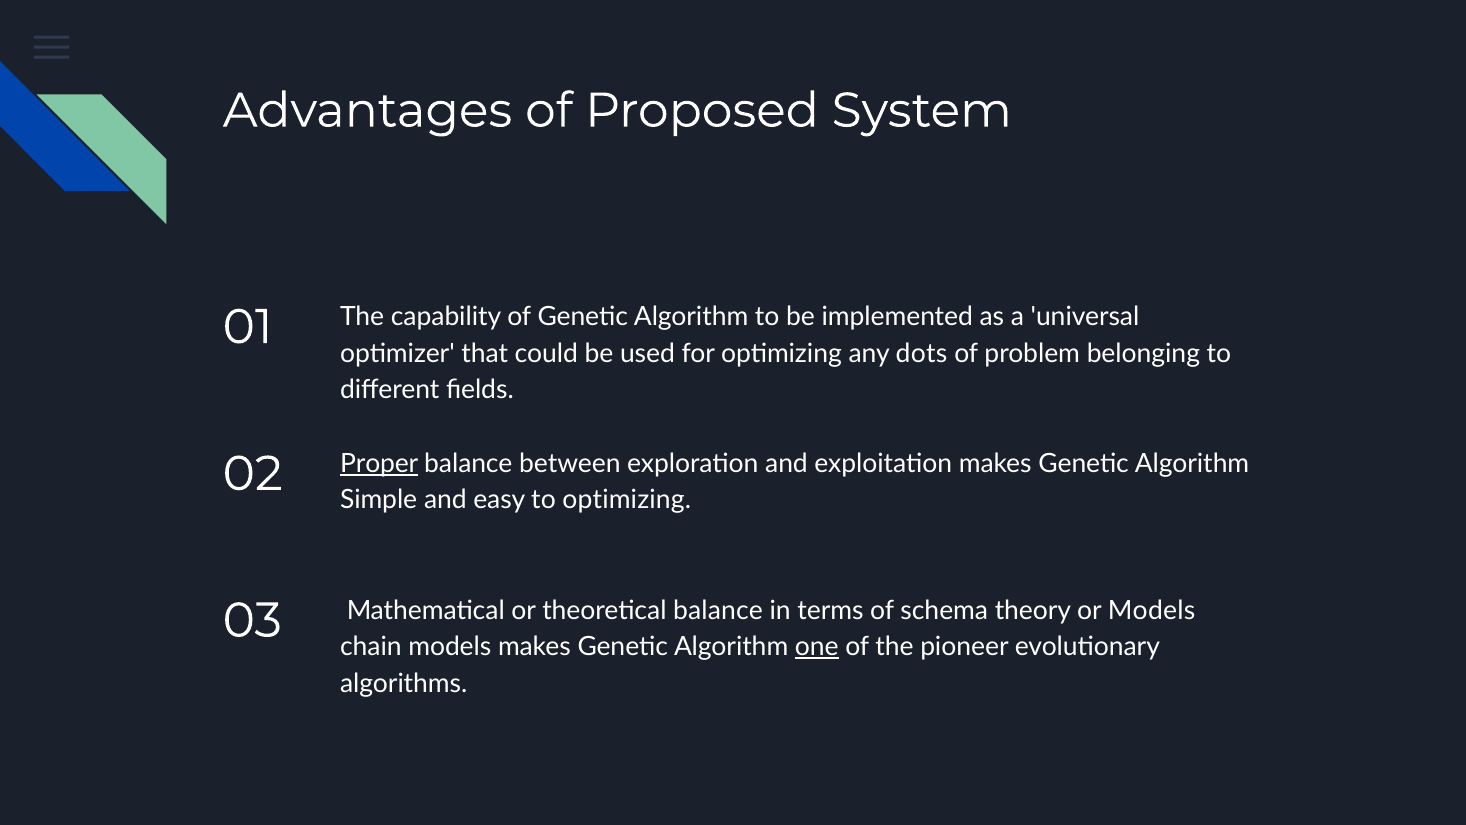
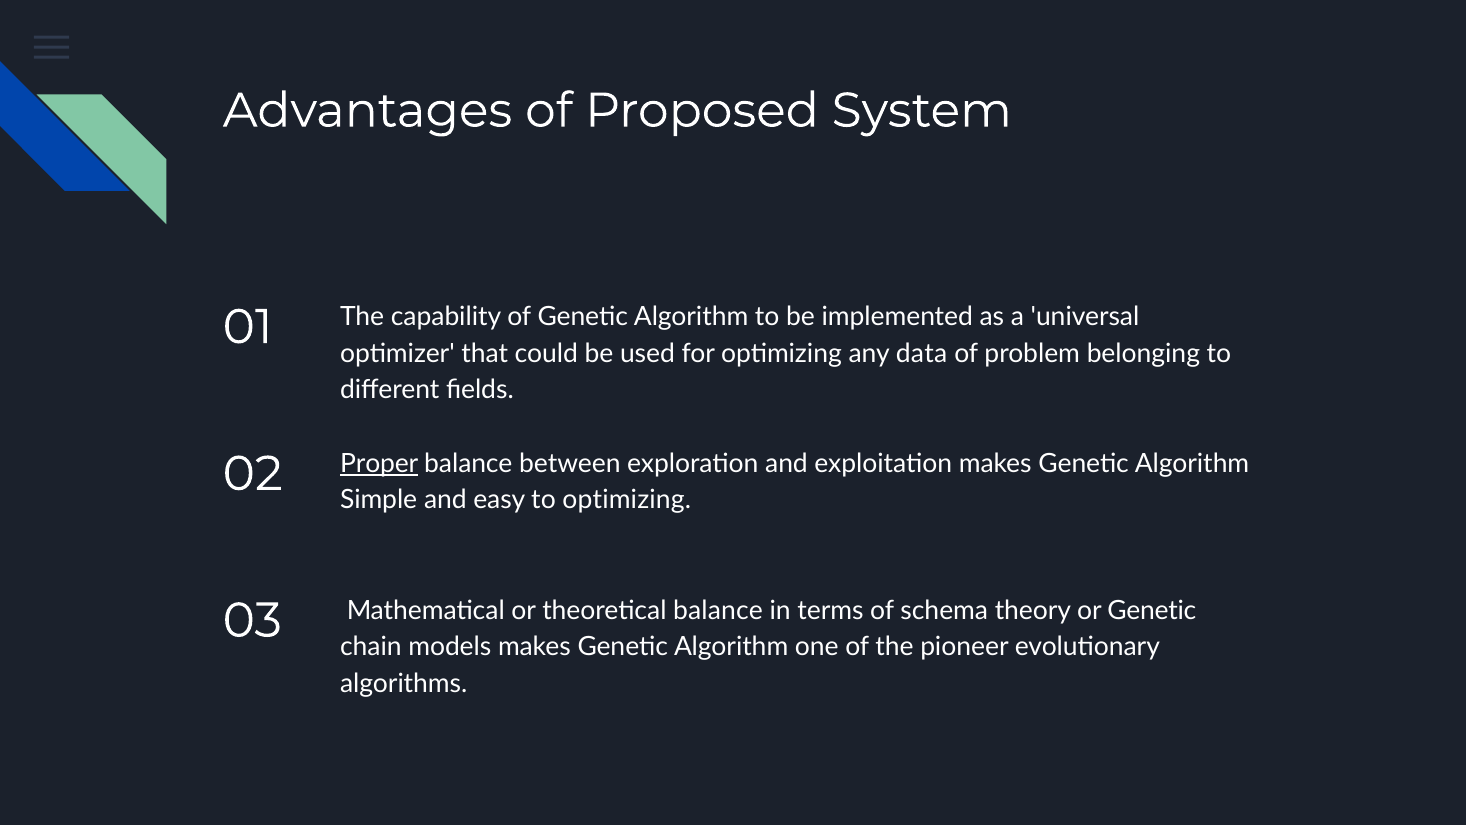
dots: dots -> data
or Models: Models -> Genetic
one underline: present -> none
